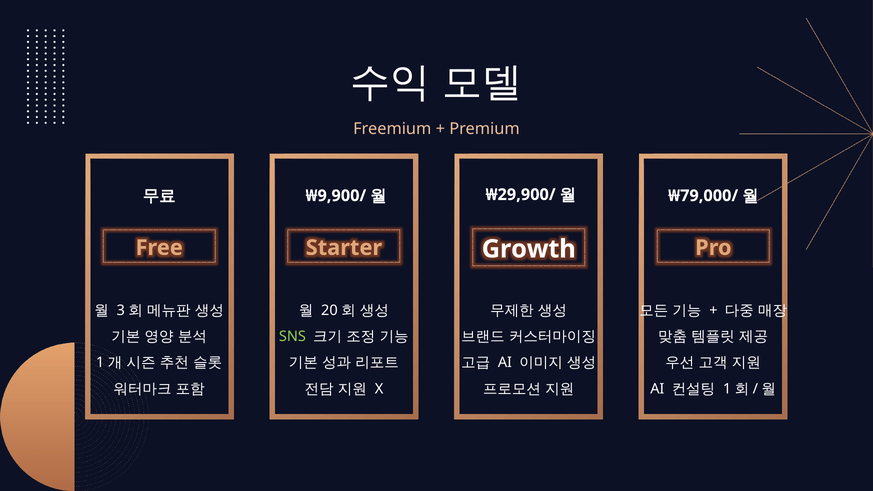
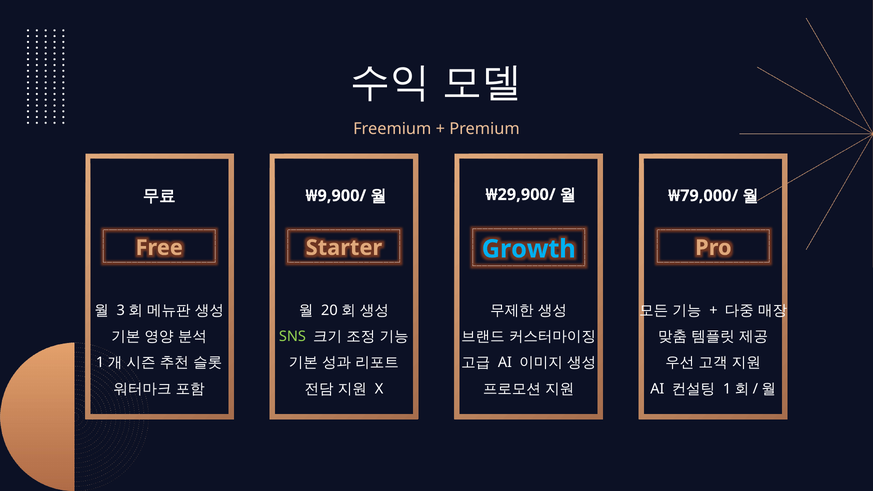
Growth colour: white -> light blue
